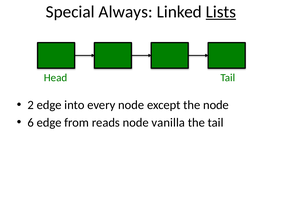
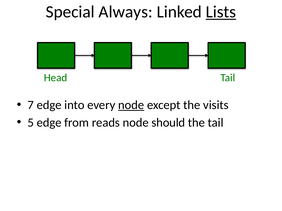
2: 2 -> 7
node at (131, 105) underline: none -> present
the node: node -> visits
6: 6 -> 5
vanilla: vanilla -> should
